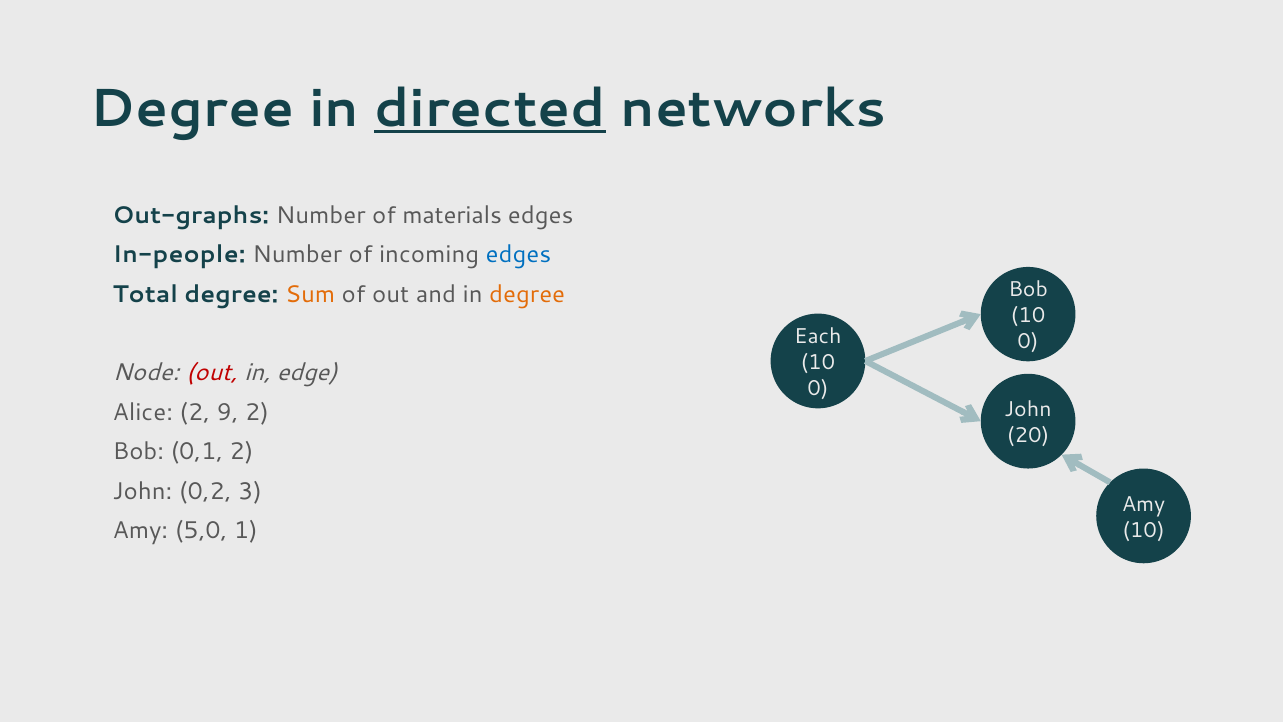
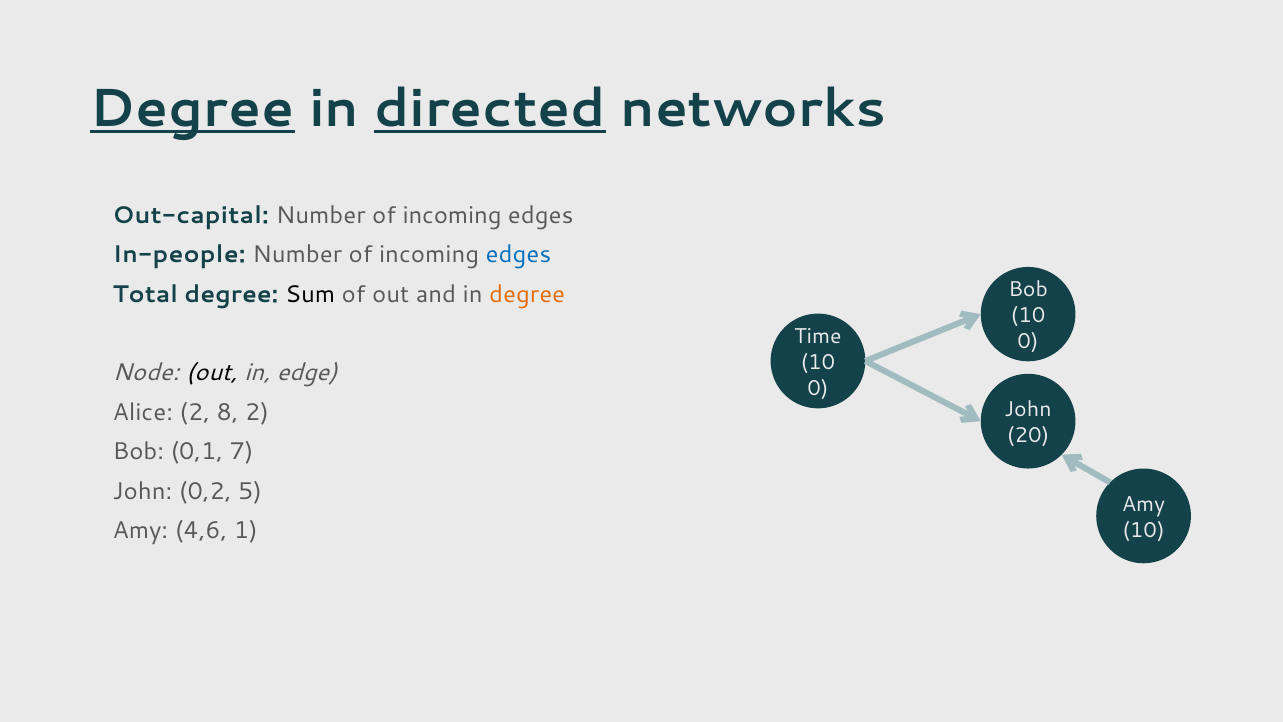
Degree at (192, 109) underline: none -> present
Out-graphs: Out-graphs -> Out-capital
materials at (452, 215): materials -> incoming
Sum colour: orange -> black
Each: Each -> Time
out at (212, 373) colour: red -> black
9: 9 -> 8
0,1 2: 2 -> 7
3: 3 -> 5
5,0: 5,0 -> 4,6
